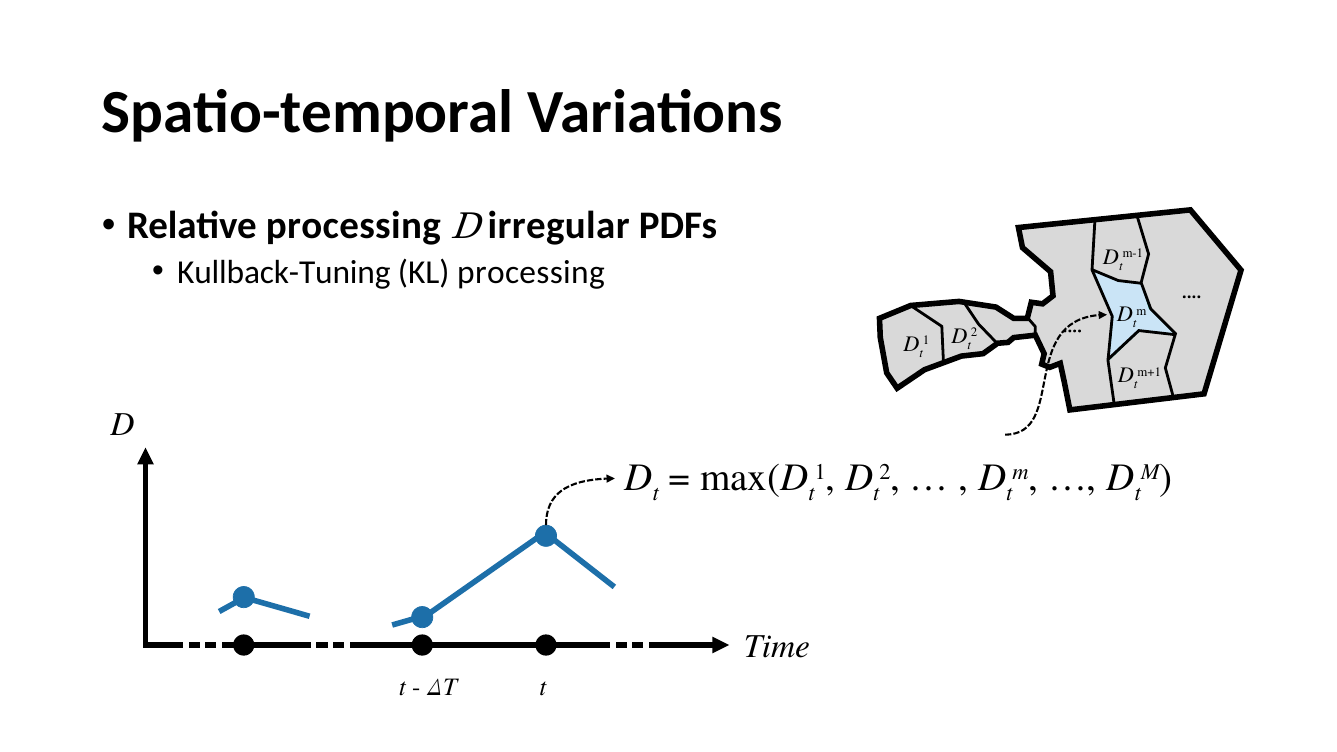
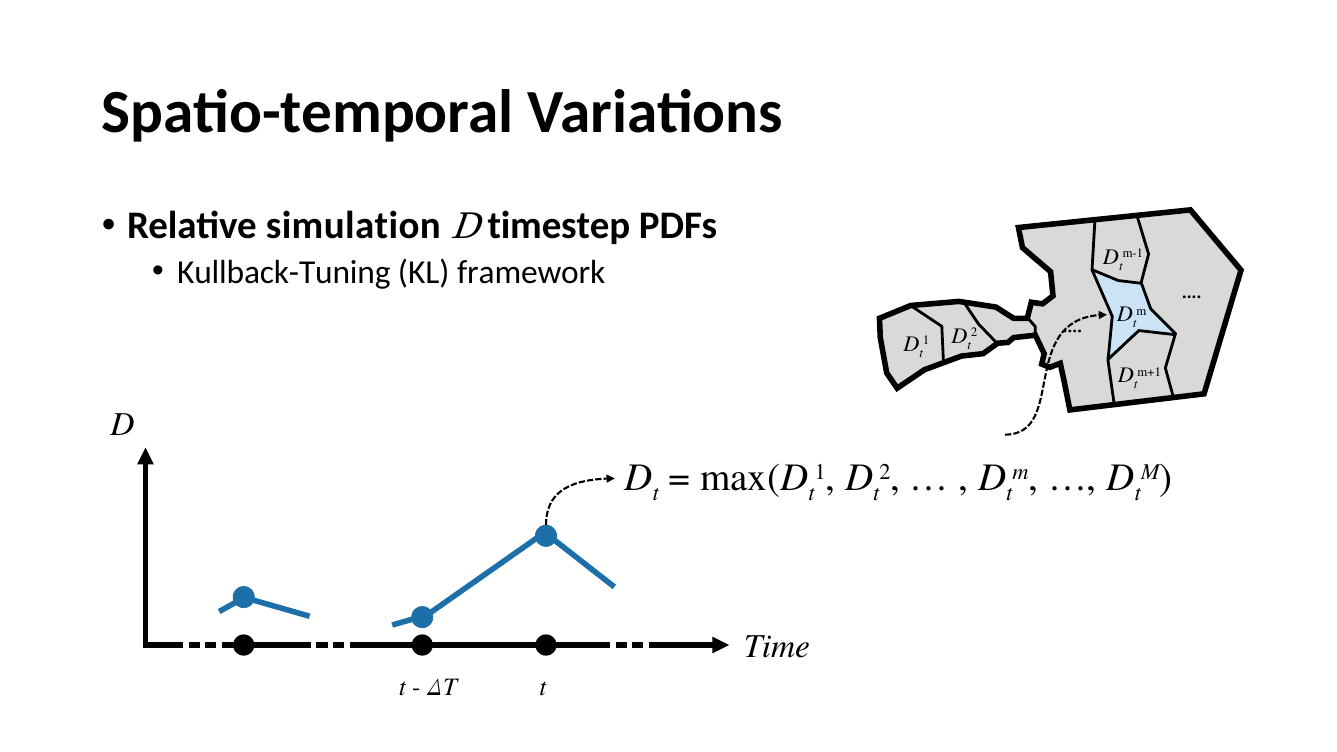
Relative processing: processing -> simulation
irregular: irregular -> timestep
processing at (531, 272): processing -> framework
